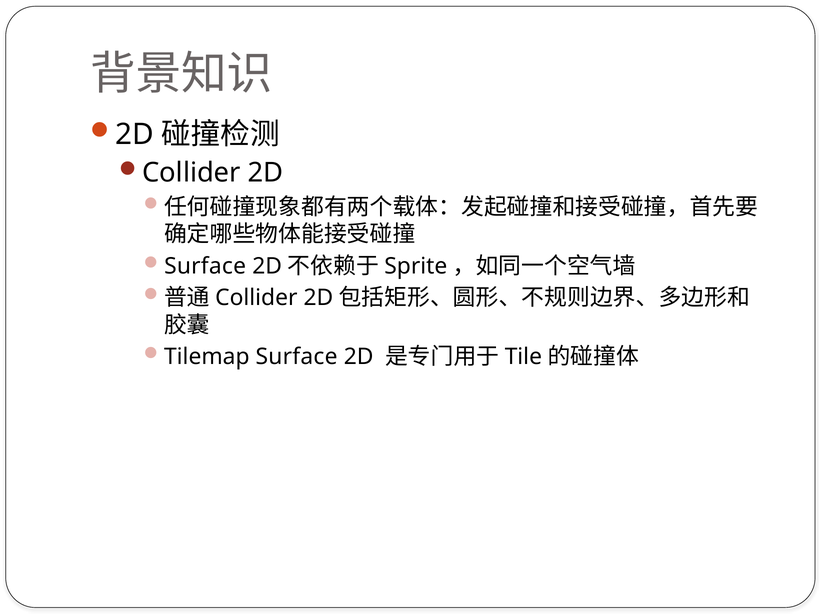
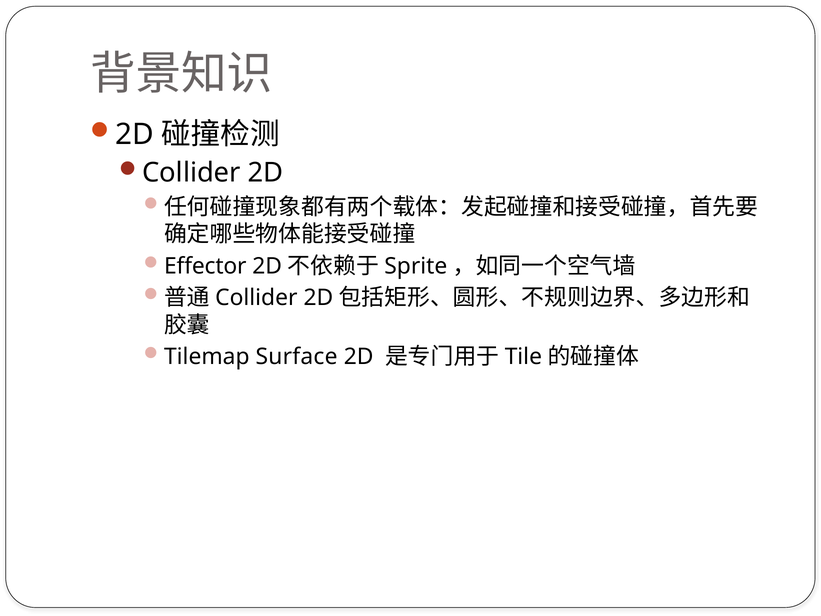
Surface at (205, 266): Surface -> Effector
